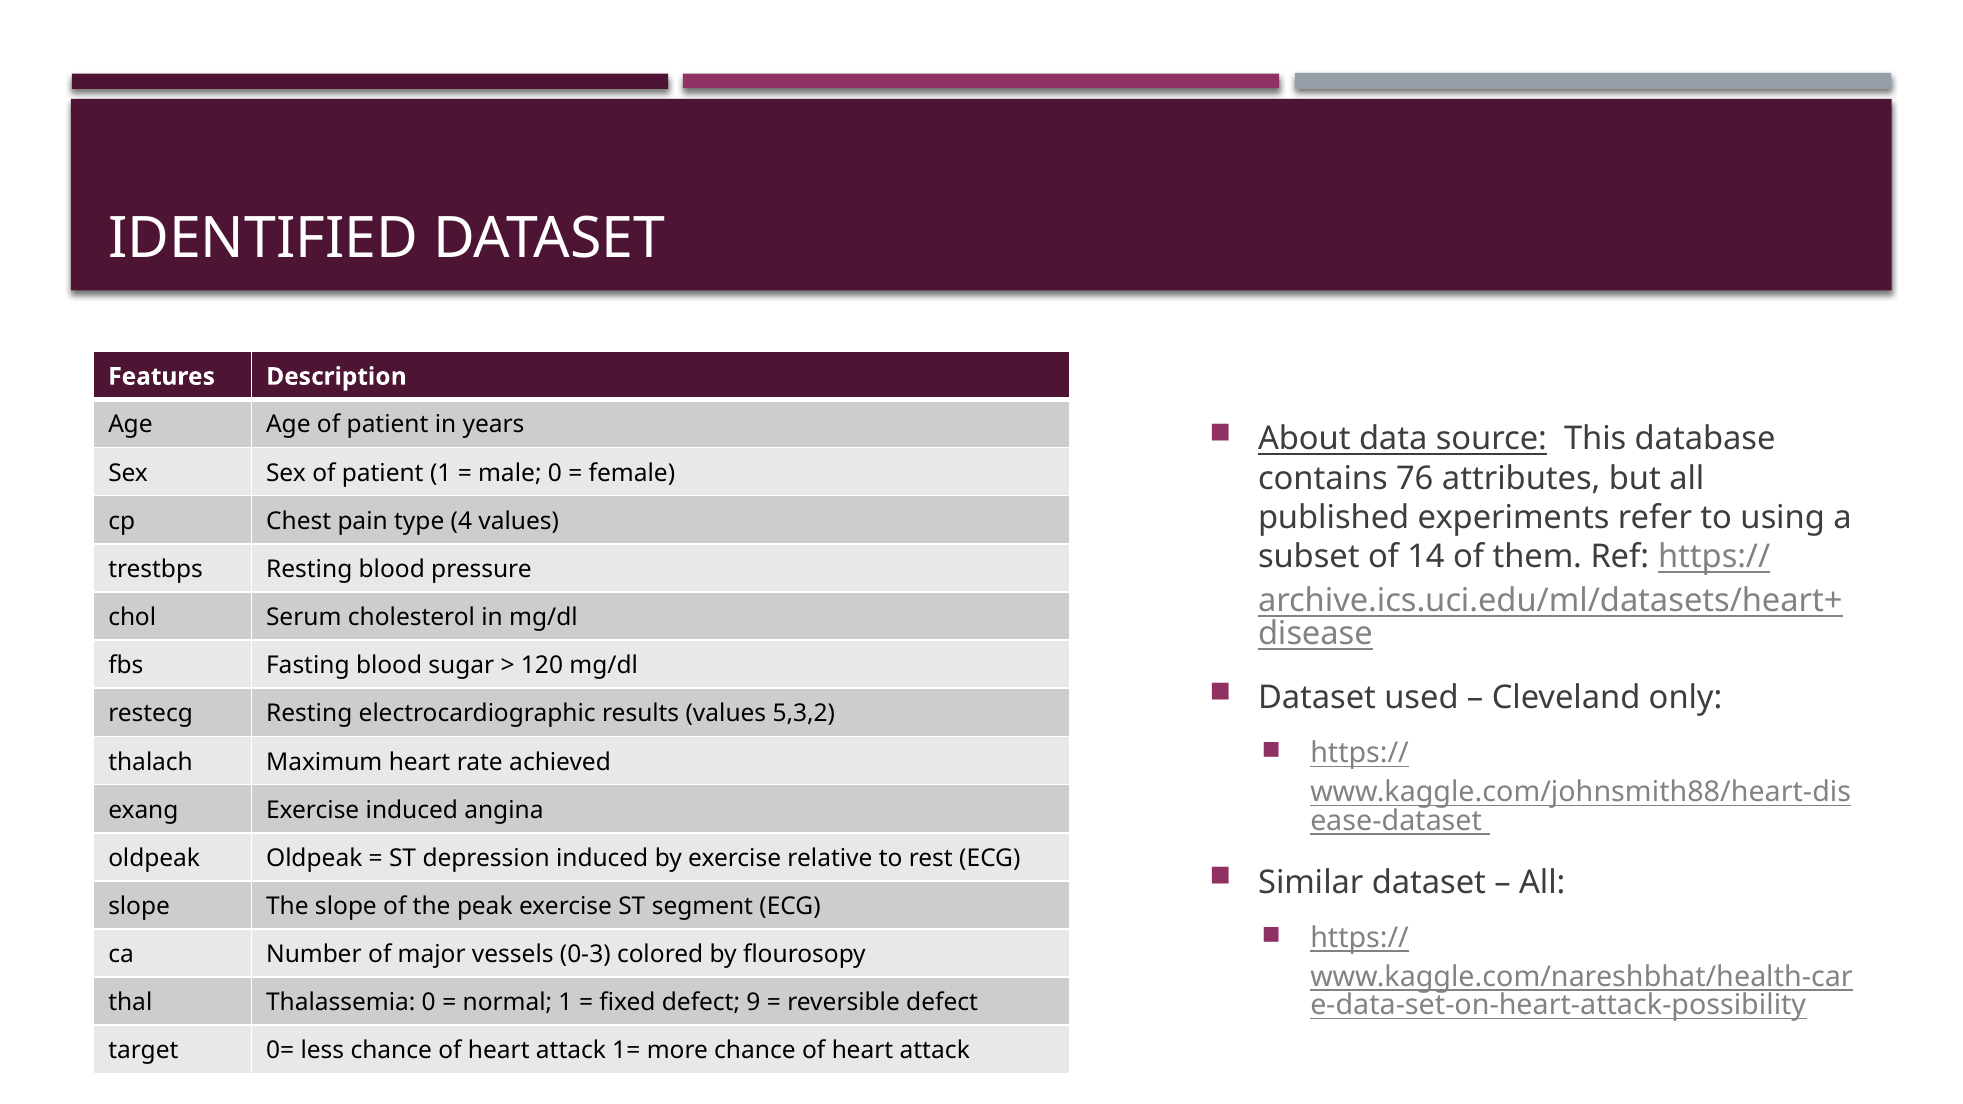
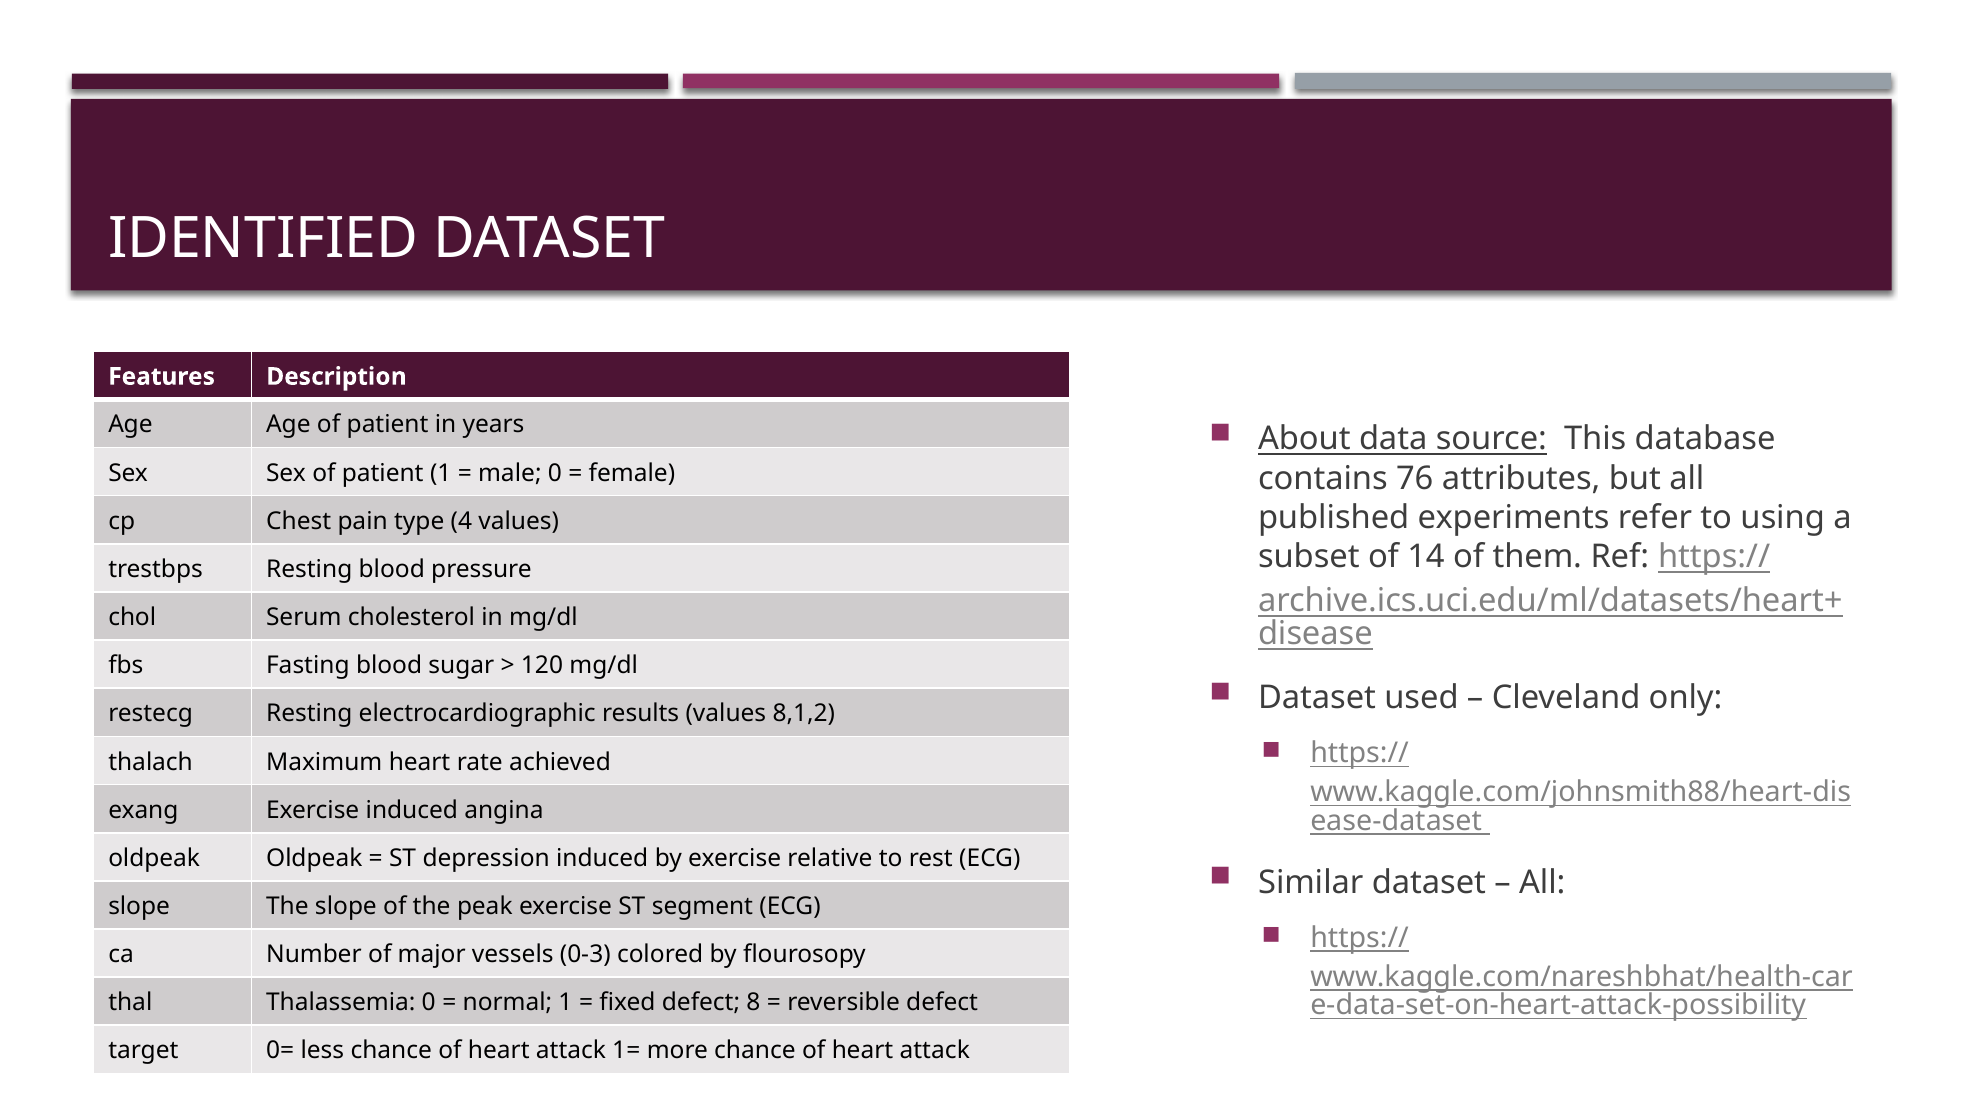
5,3,2: 5,3,2 -> 8,1,2
9: 9 -> 8
